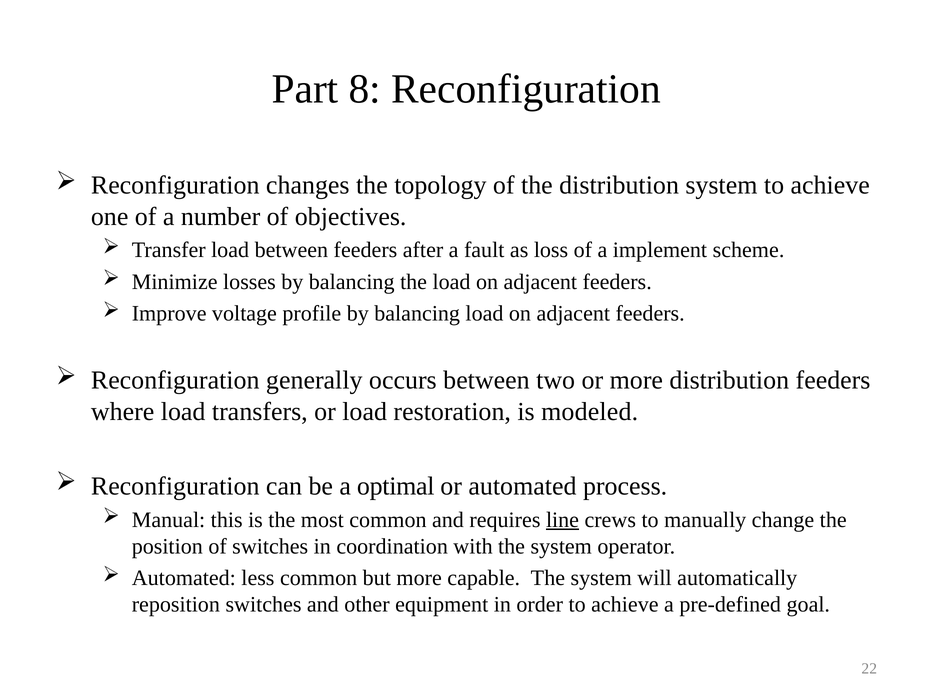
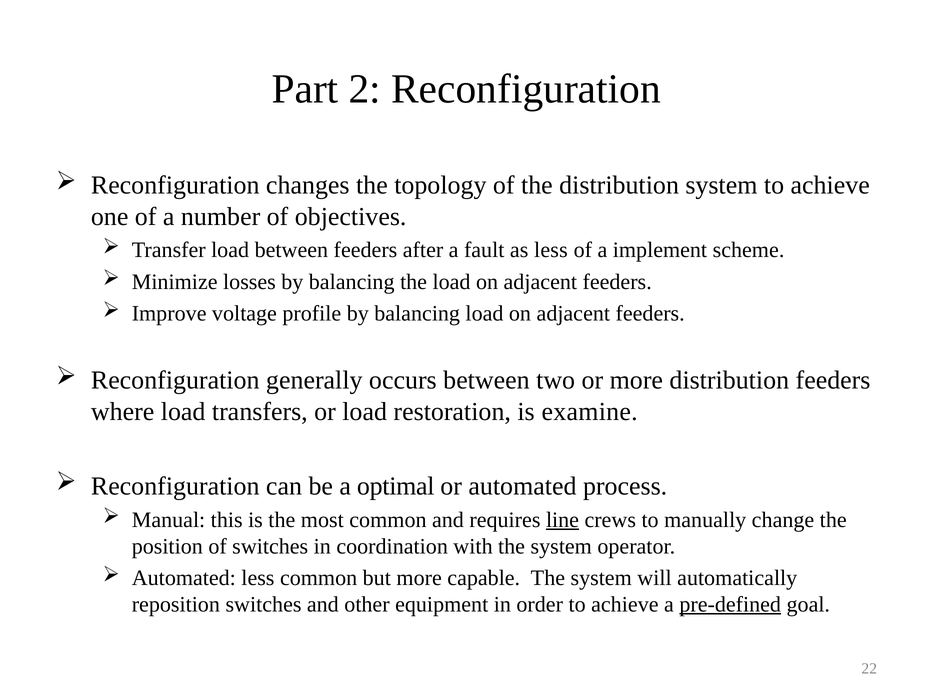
8: 8 -> 2
as loss: loss -> less
modeled: modeled -> examine
pre-defined underline: none -> present
